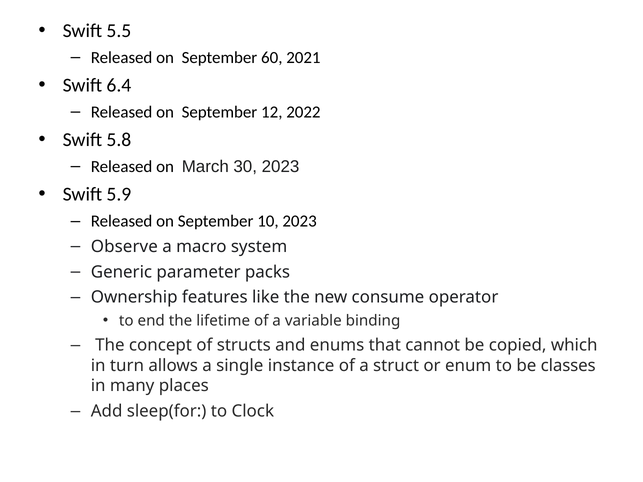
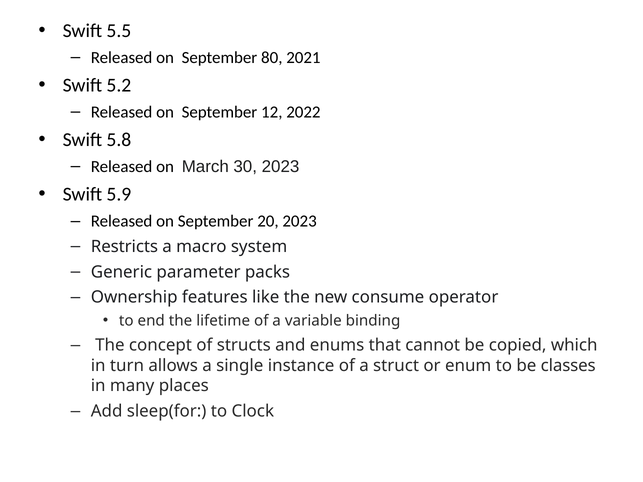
60: 60 -> 80
6.4: 6.4 -> 5.2
10: 10 -> 20
Observe: Observe -> Restricts
